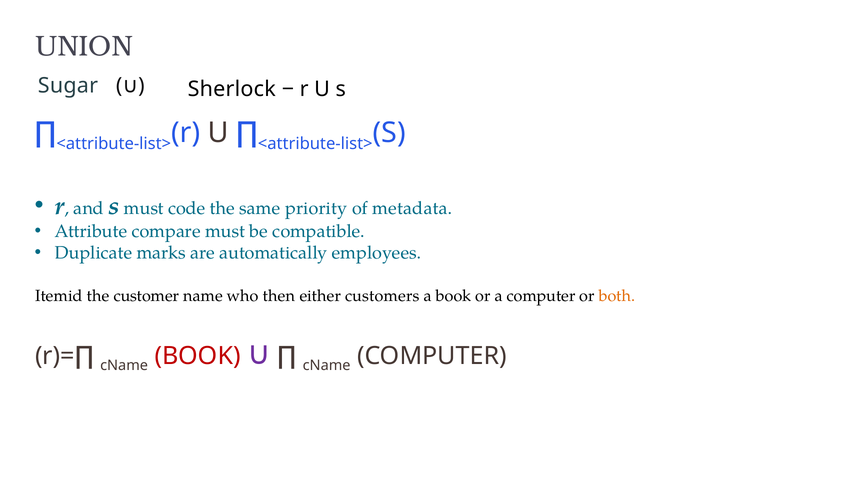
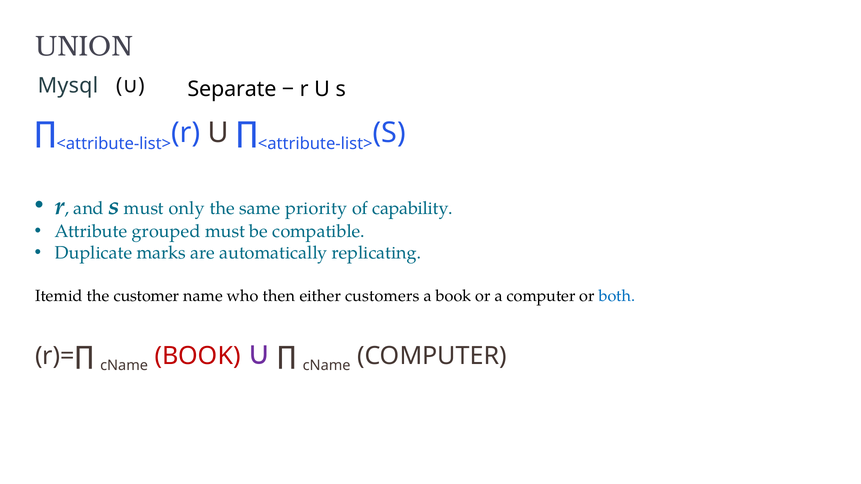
Sherlock: Sherlock -> Separate
Sugar: Sugar -> Mysql
code: code -> only
metadata: metadata -> capability
compare: compare -> grouped
employees: employees -> replicating
both colour: orange -> blue
